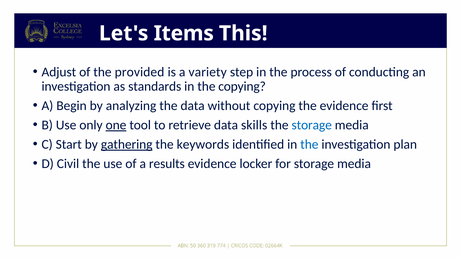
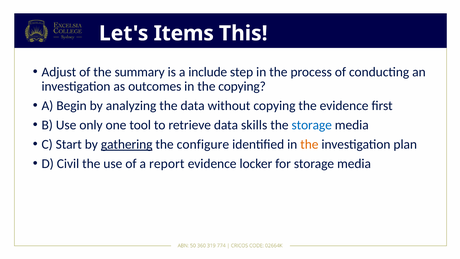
provided: provided -> summary
variety: variety -> include
standards: standards -> outcomes
one underline: present -> none
keywords: keywords -> configure
the at (309, 144) colour: blue -> orange
results: results -> report
